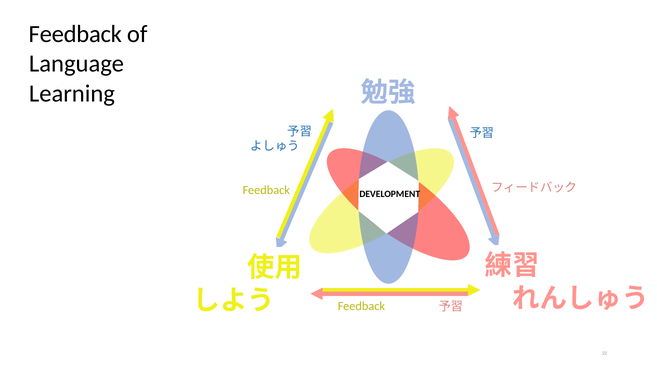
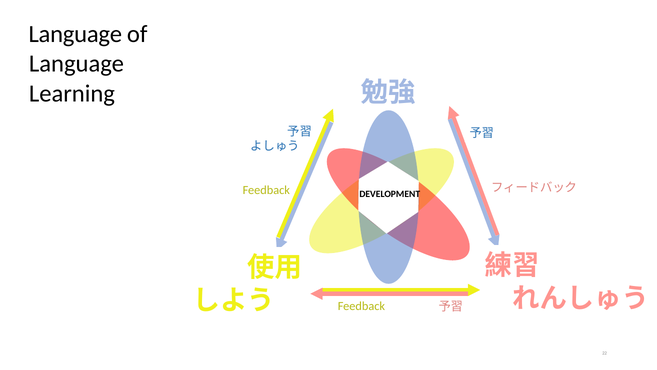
Feedback at (75, 34): Feedback -> Language
